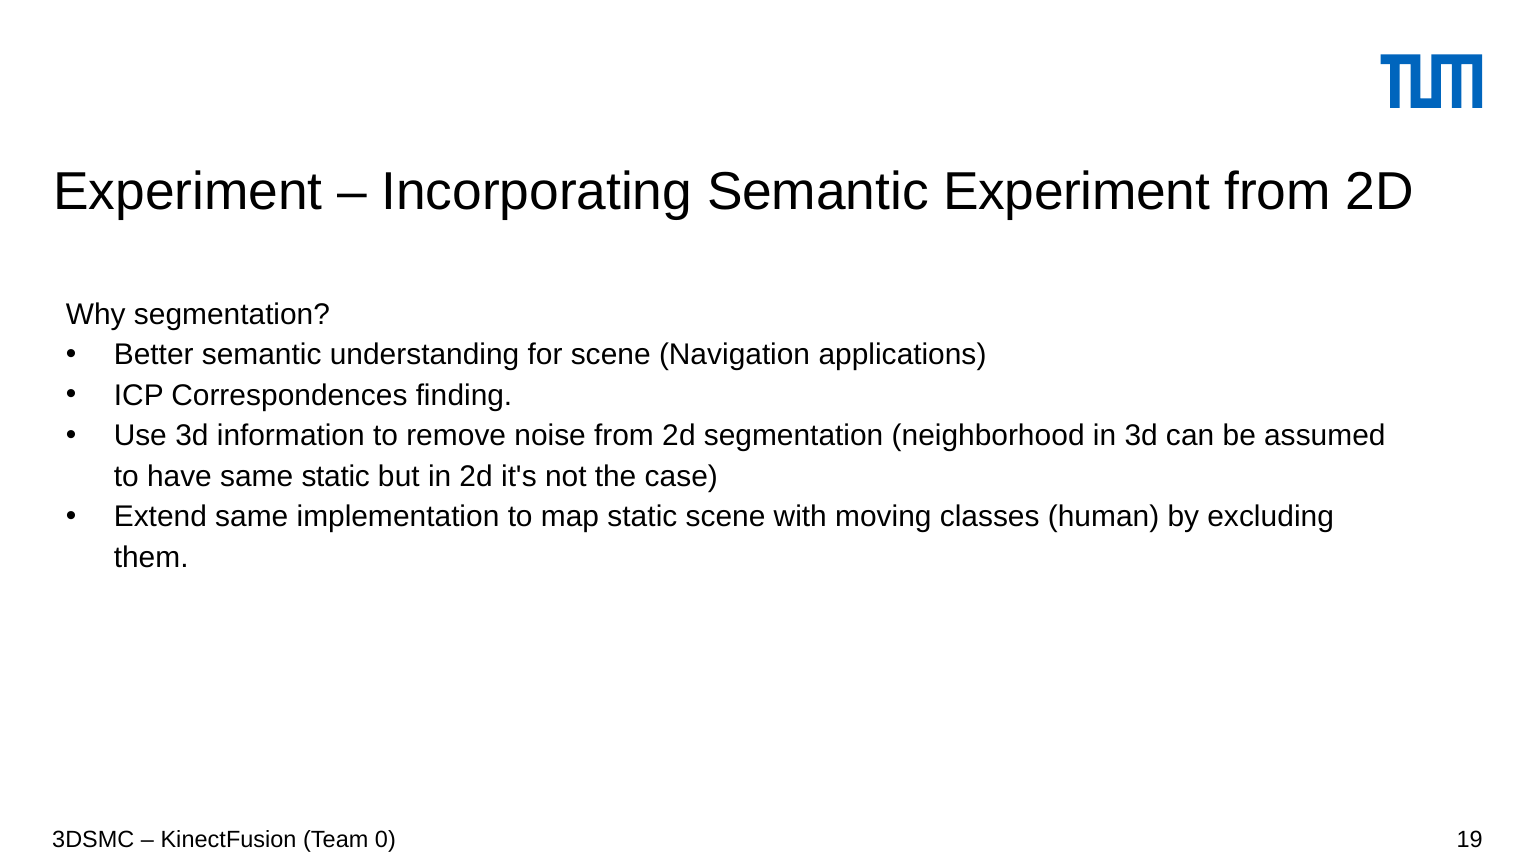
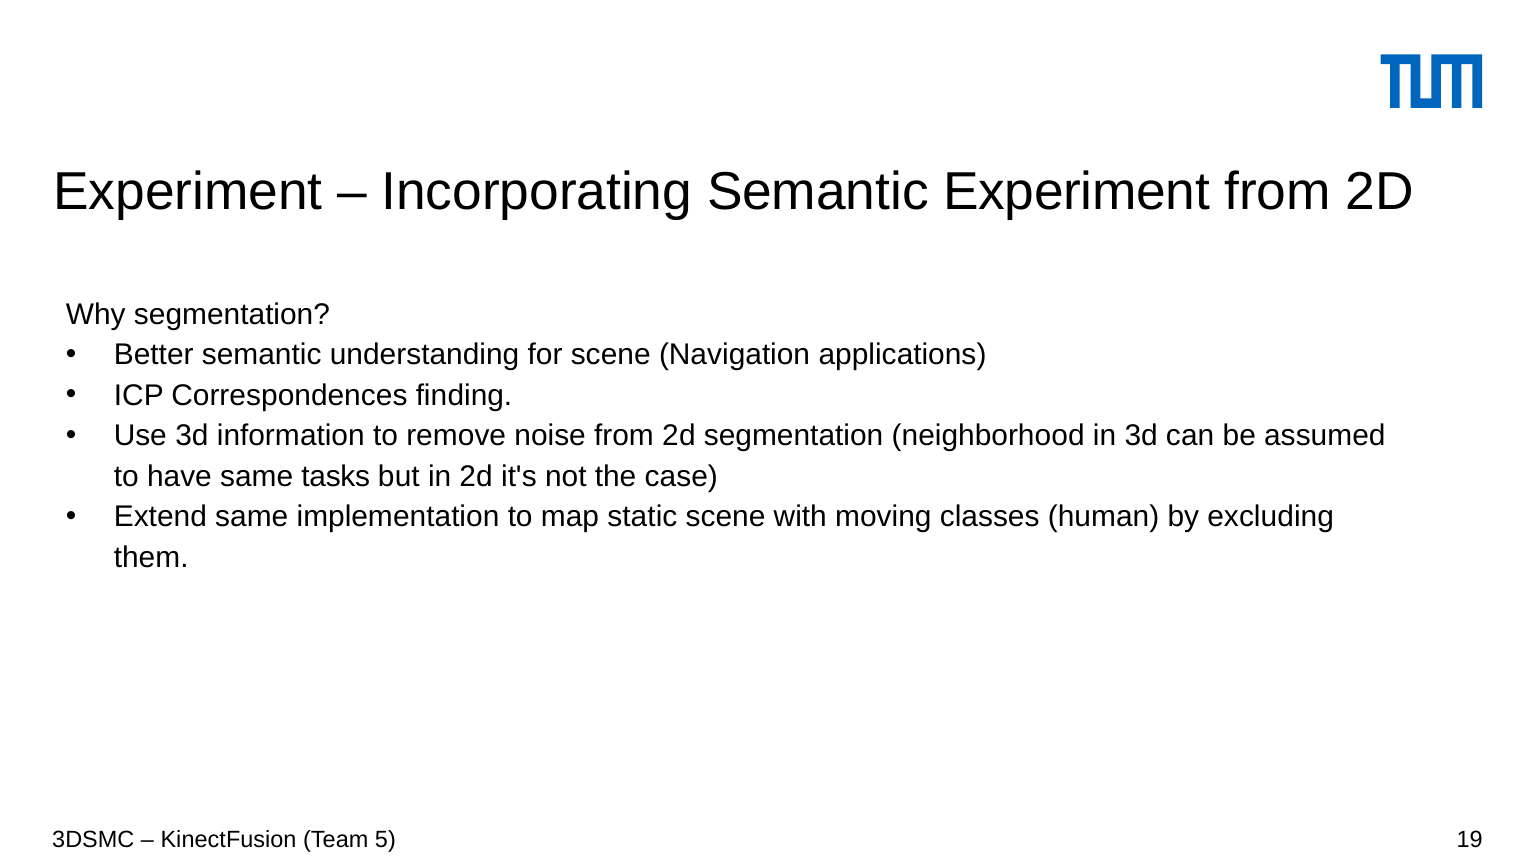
same static: static -> tasks
0: 0 -> 5
